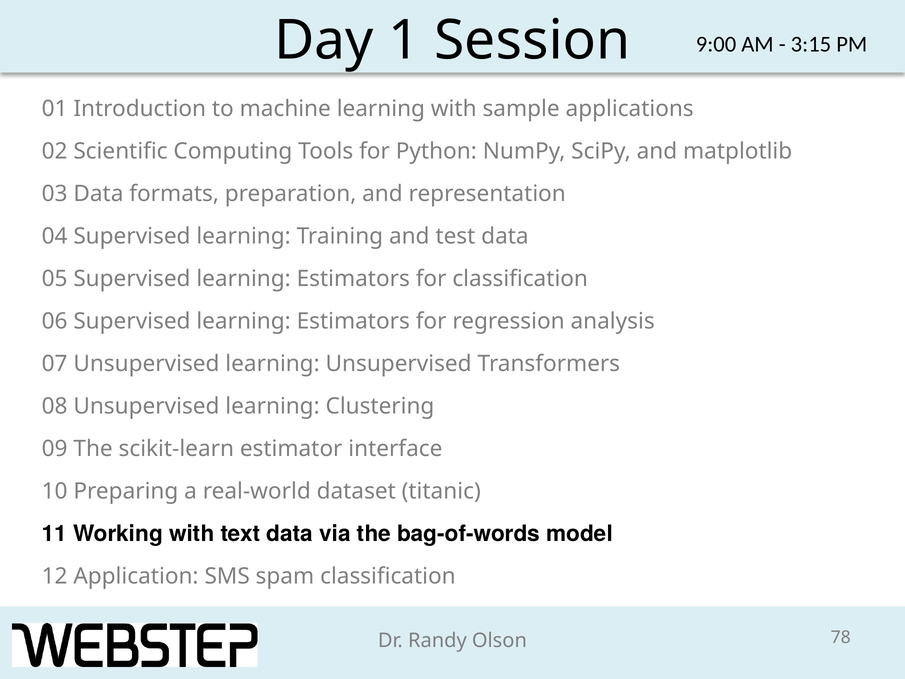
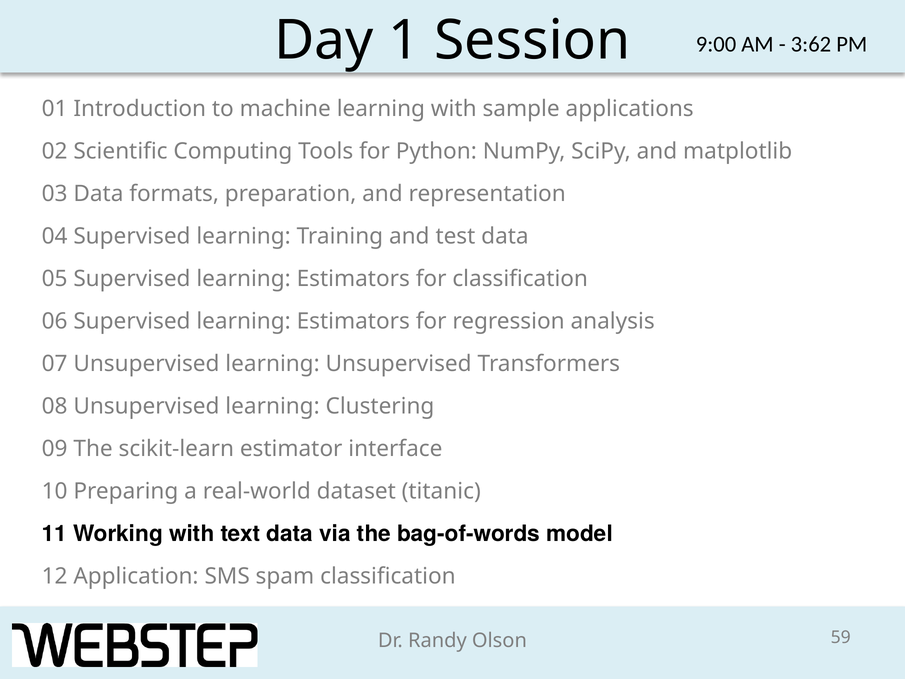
3:15: 3:15 -> 3:62
78: 78 -> 59
